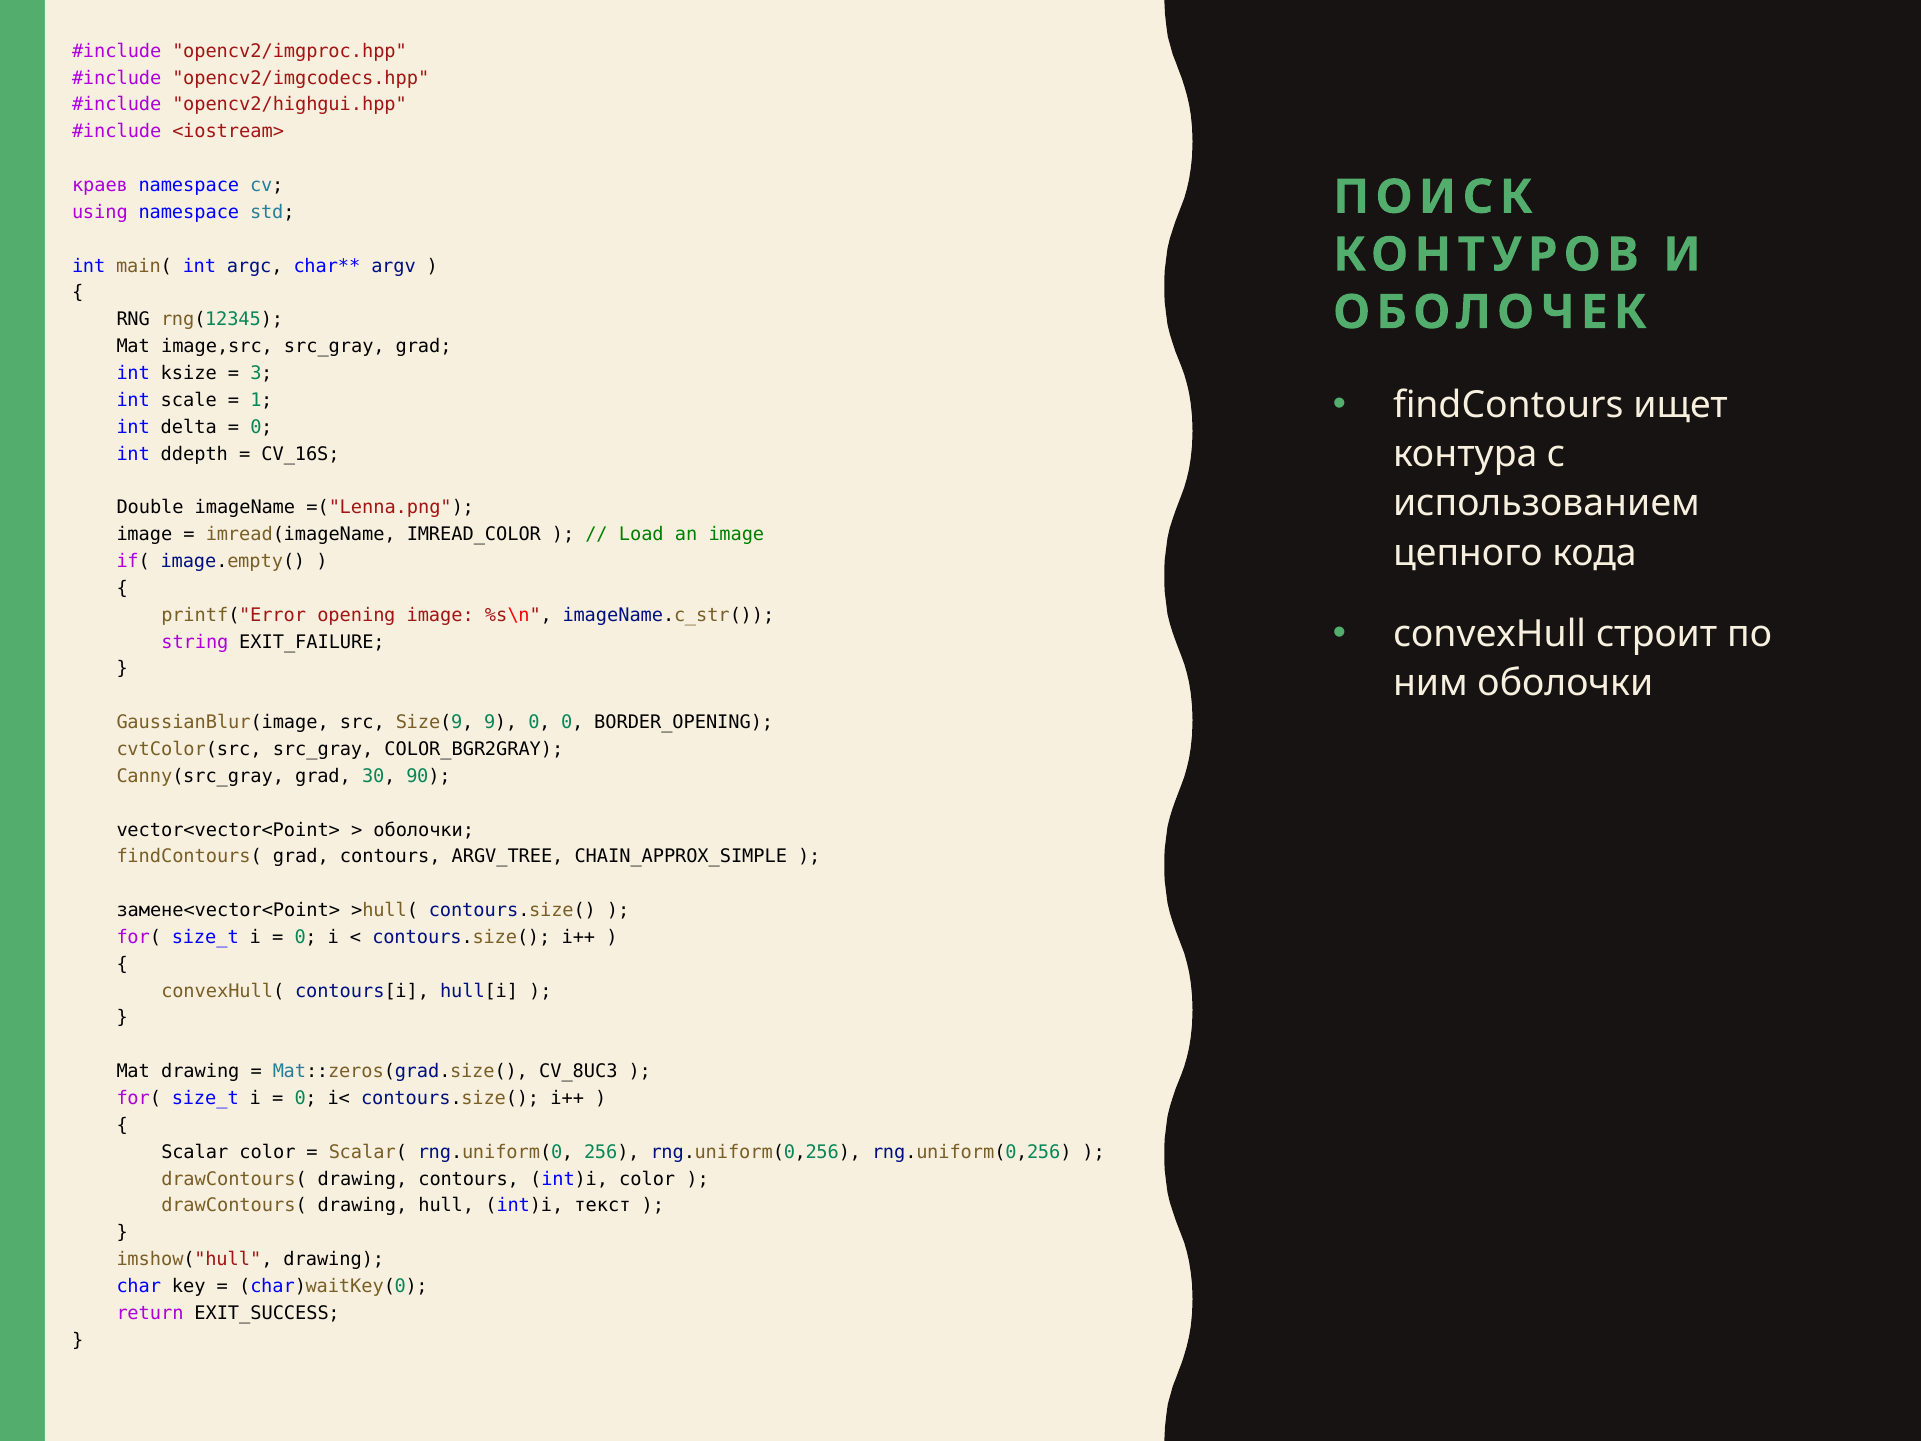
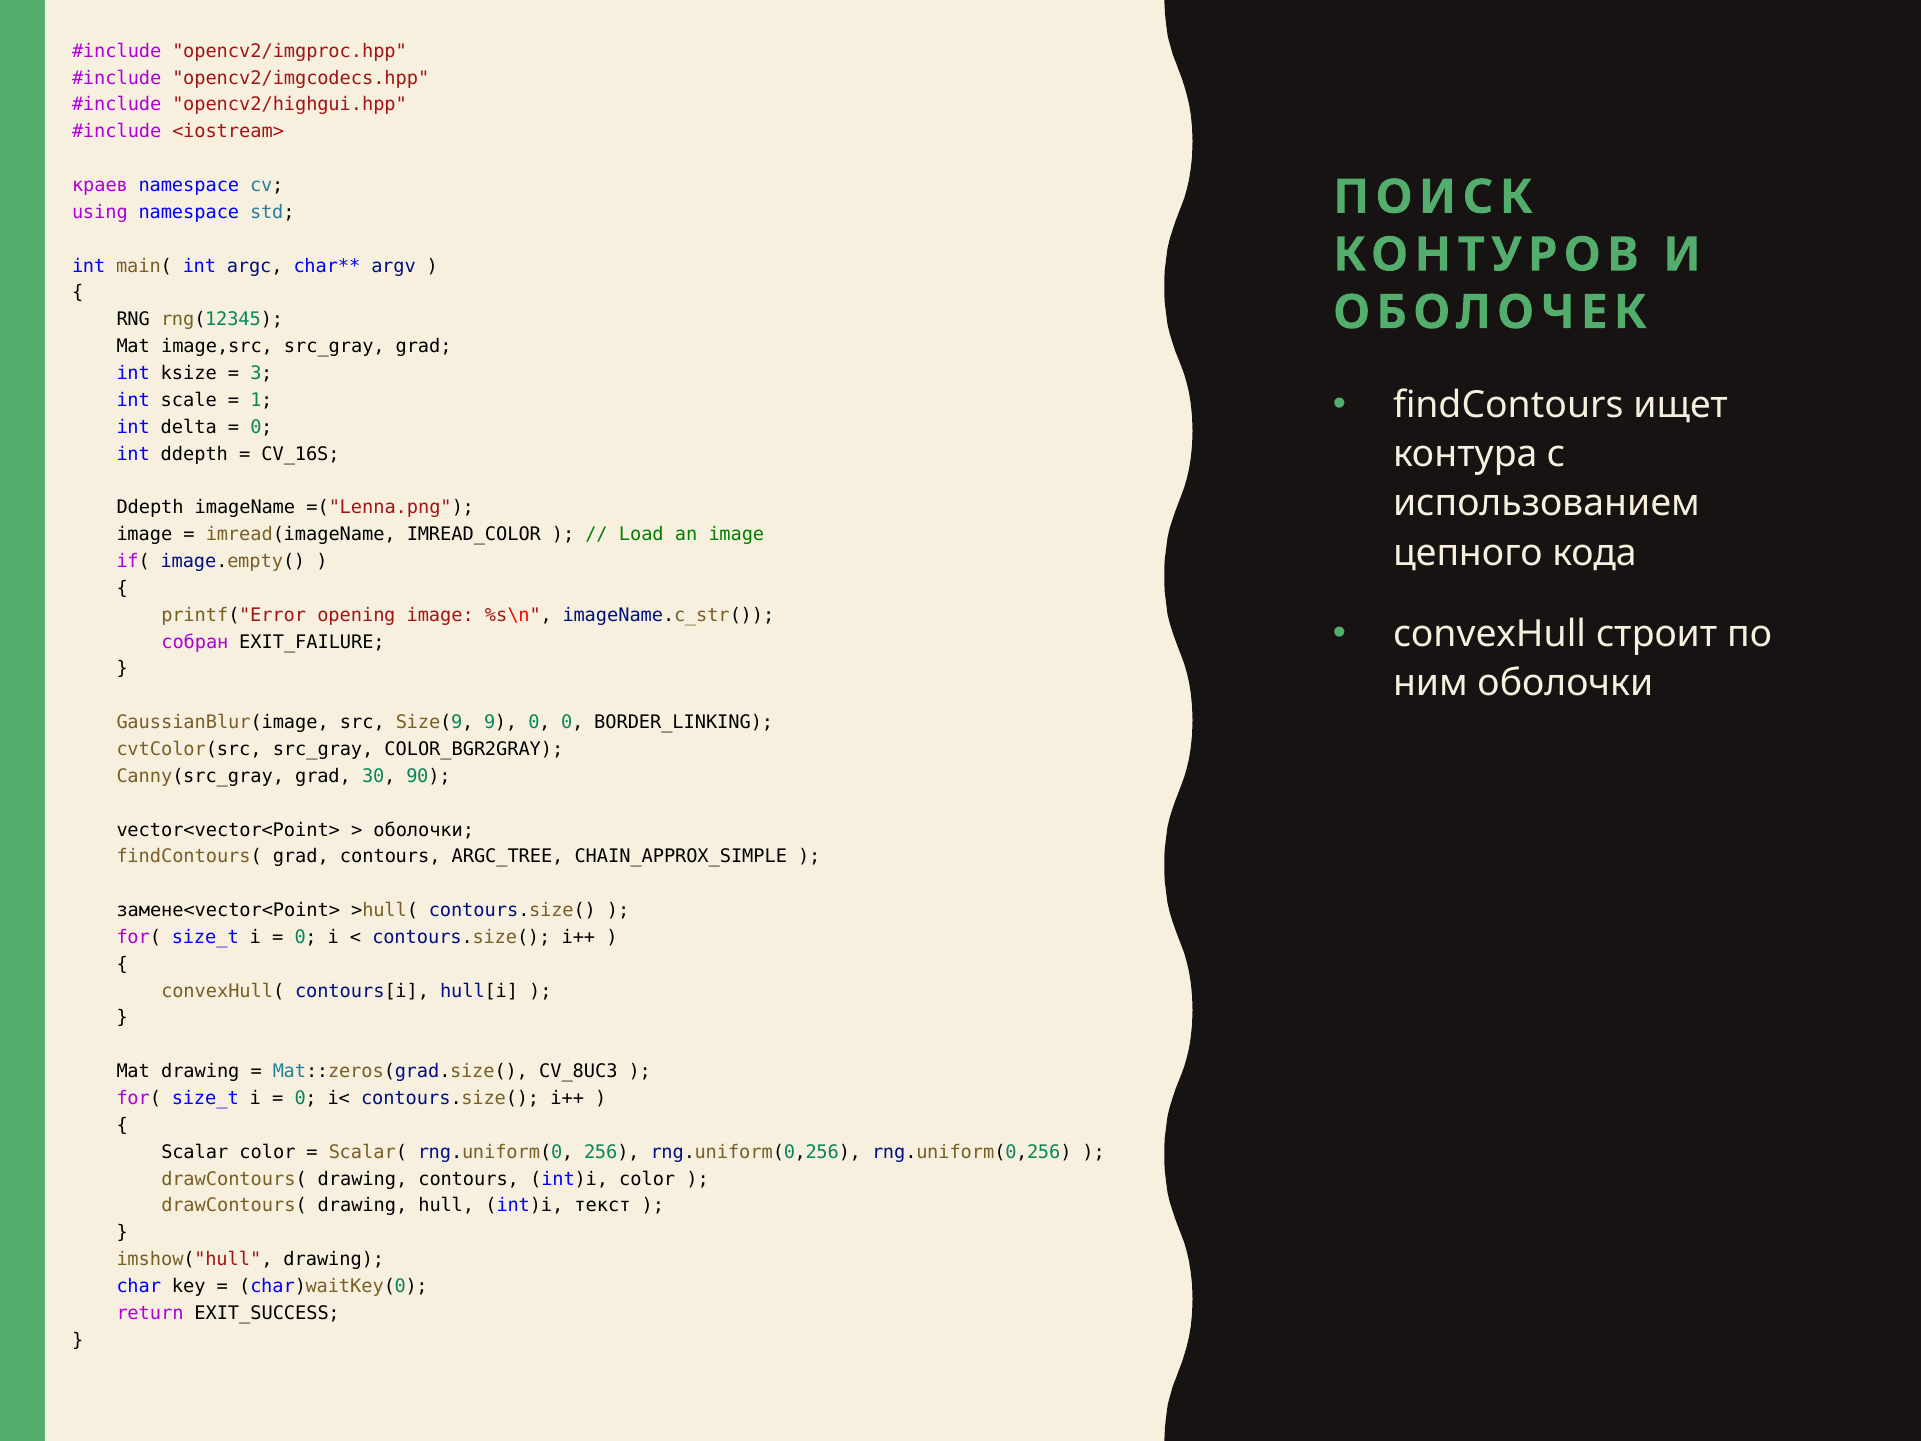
Double at (150, 508): Double -> Ddepth
string: string -> собран
BORDER_OPENING: BORDER_OPENING -> BORDER_LINKING
ARGV_TREE: ARGV_TREE -> ARGC_TREE
